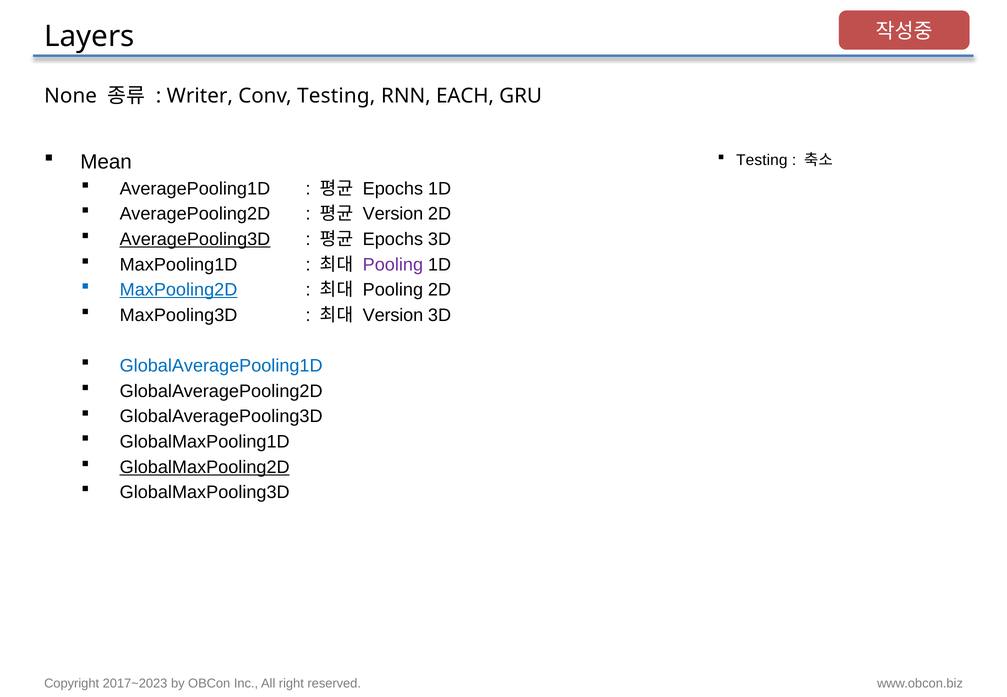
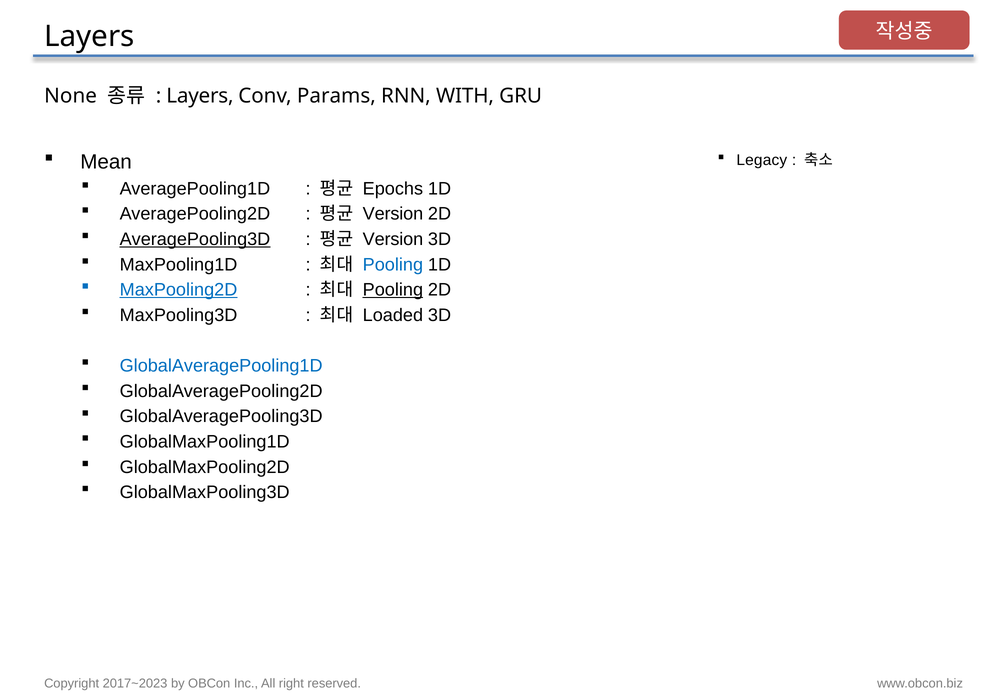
Writer at (200, 96): Writer -> Layers
Conv Testing: Testing -> Params
EACH: EACH -> WITH
Testing at (762, 160): Testing -> Legacy
Epochs at (393, 239): Epochs -> Version
Pooling at (393, 265) colour: purple -> blue
Pooling at (393, 290) underline: none -> present
Version at (393, 315): Version -> Loaded
GlobalMaxPooling2D underline: present -> none
